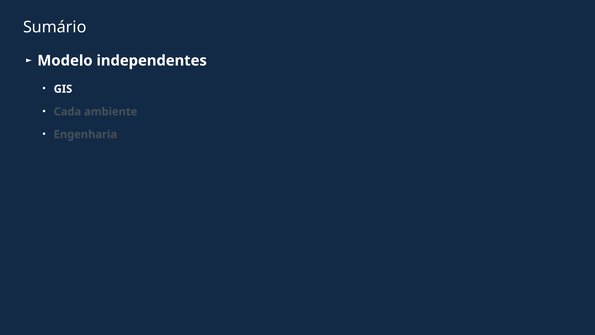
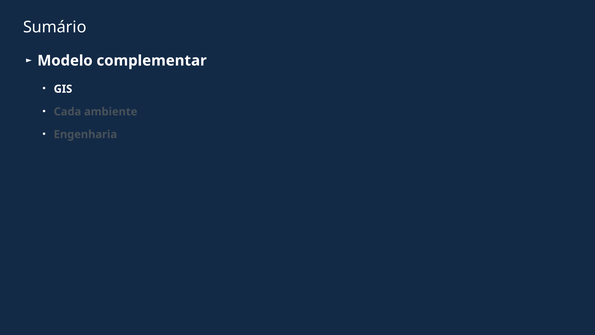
independentes: independentes -> complementar
